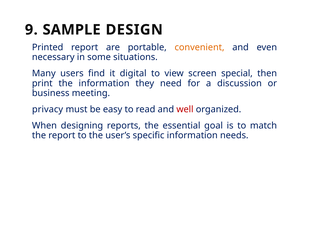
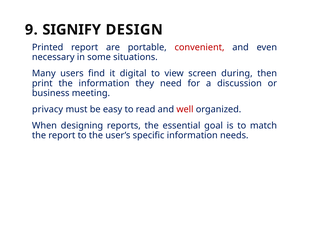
SAMPLE: SAMPLE -> SIGNIFY
convenient colour: orange -> red
special: special -> during
